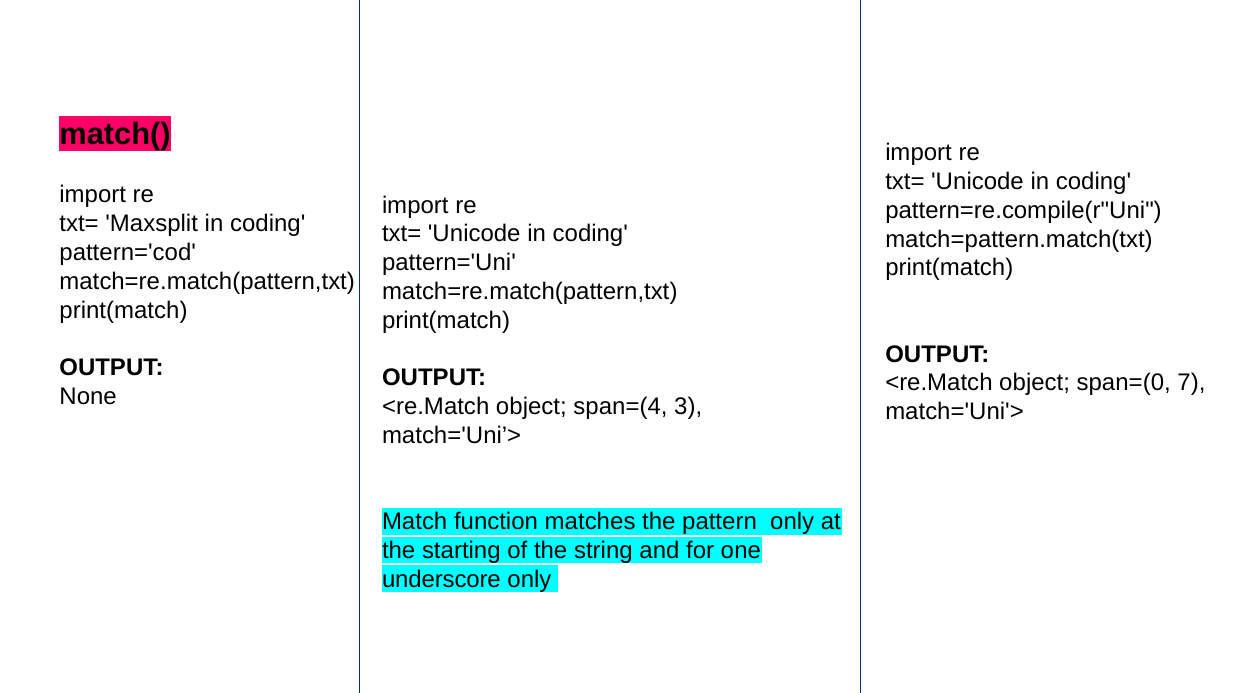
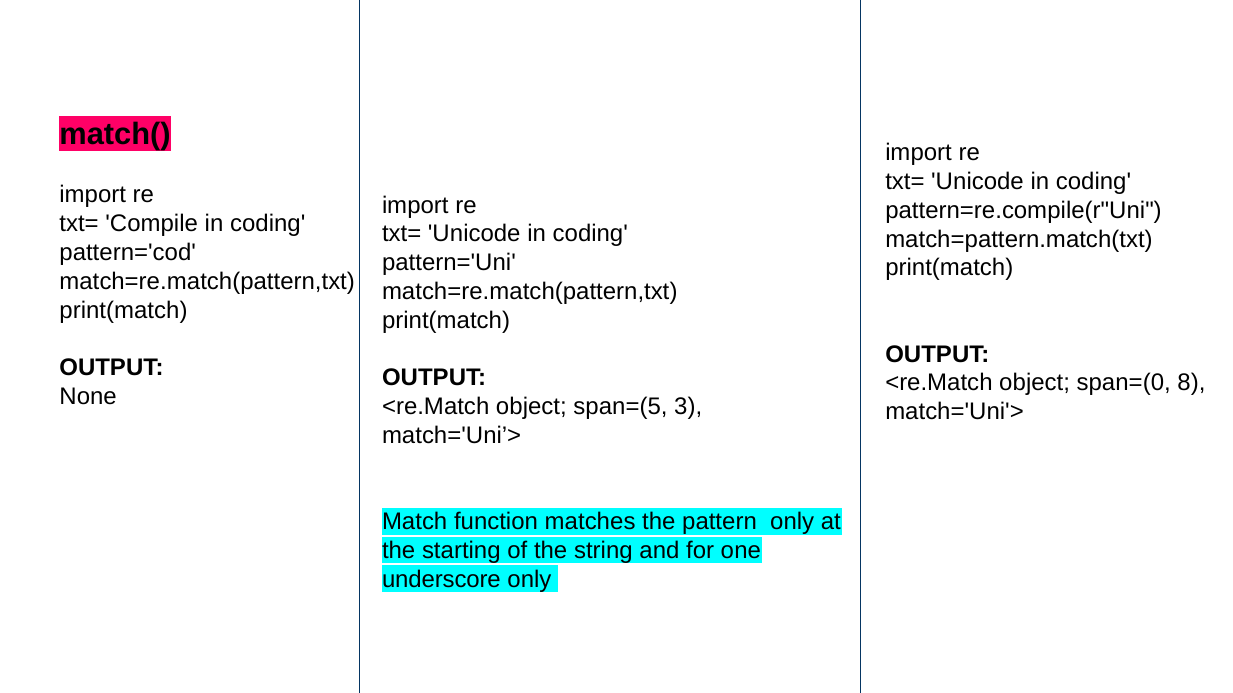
Maxsplit: Maxsplit -> Compile
7: 7 -> 8
span=(4: span=(4 -> span=(5
